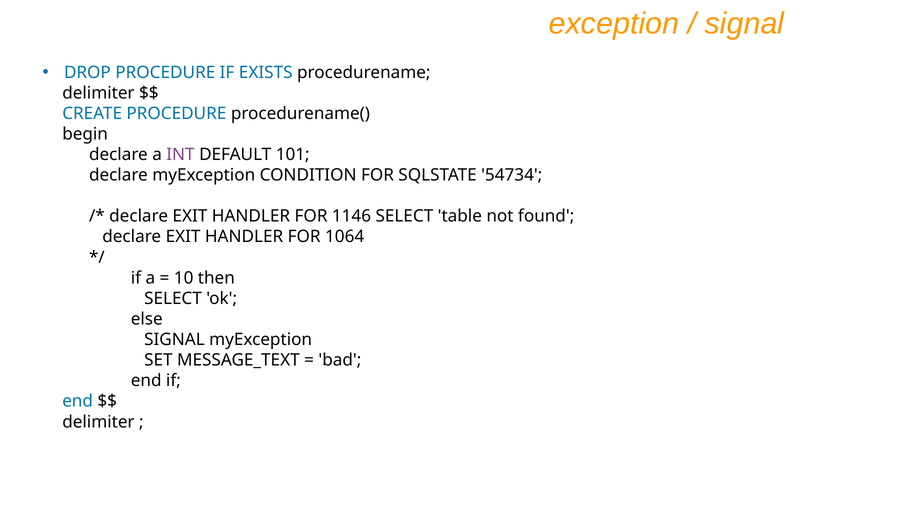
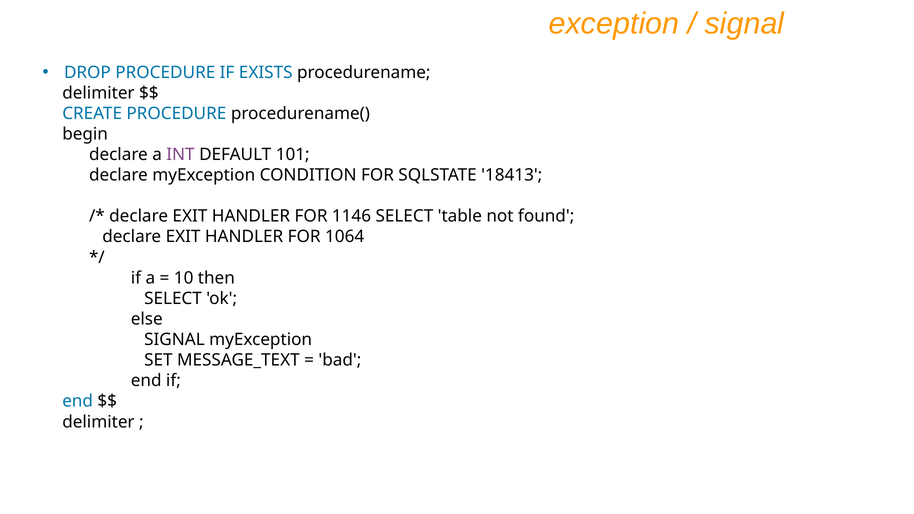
54734: 54734 -> 18413
